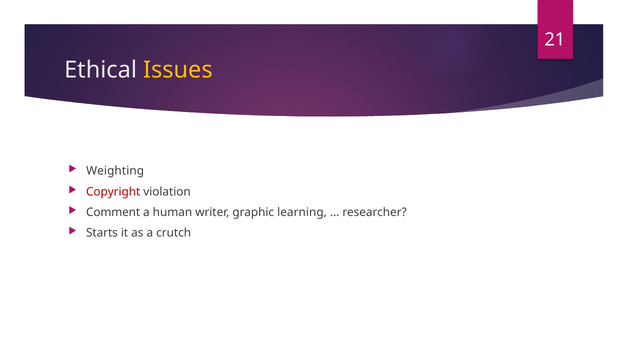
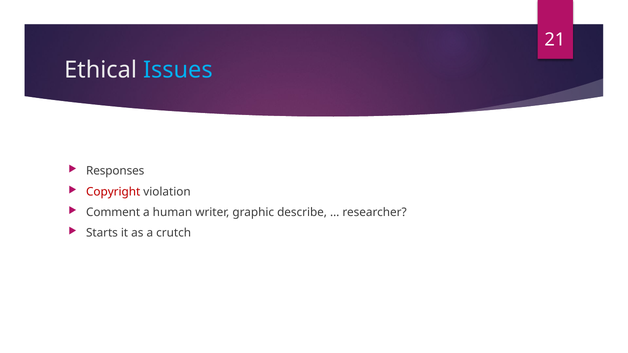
Issues colour: yellow -> light blue
Weighting: Weighting -> Responses
learning: learning -> describe
